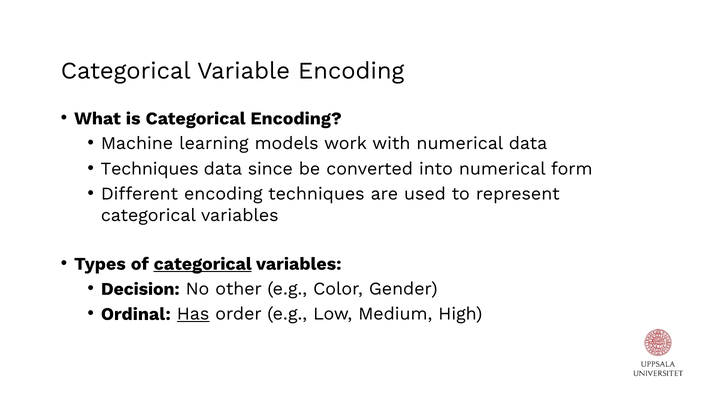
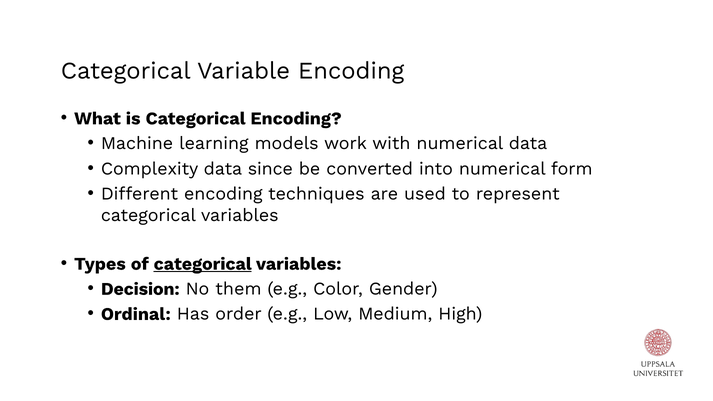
Techniques at (150, 169): Techniques -> Complexity
other: other -> them
Has underline: present -> none
